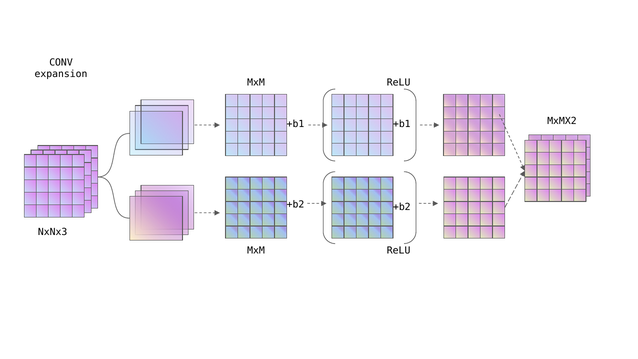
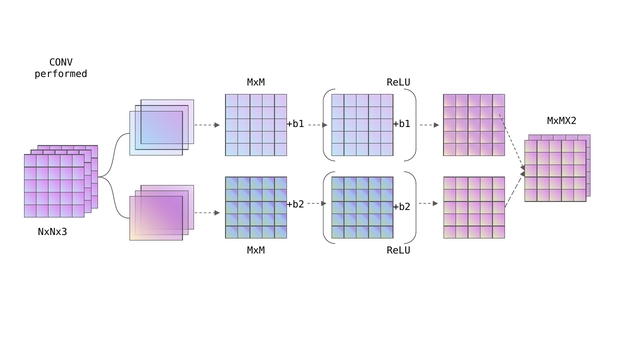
expansion: expansion -> performed
